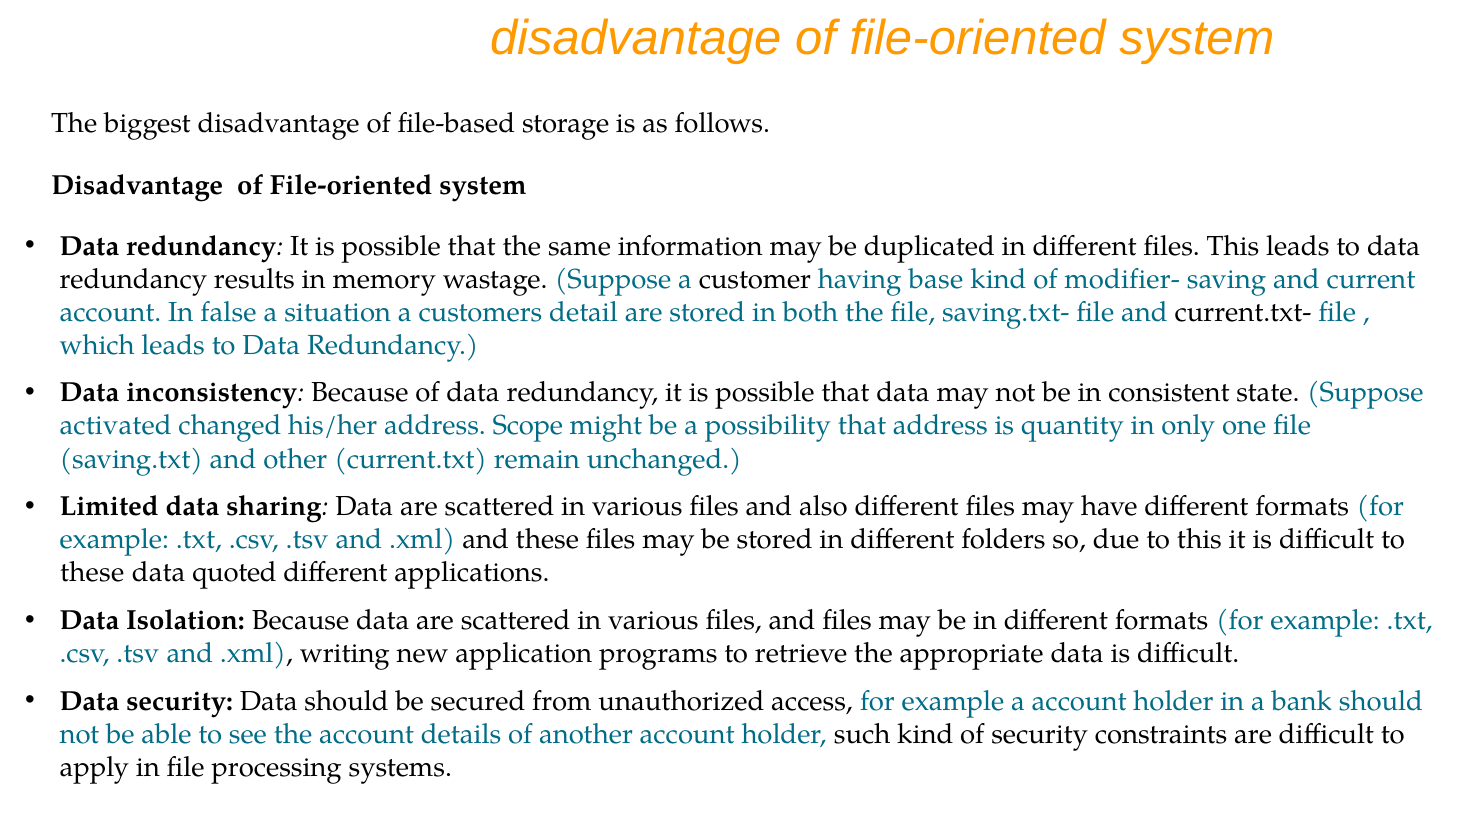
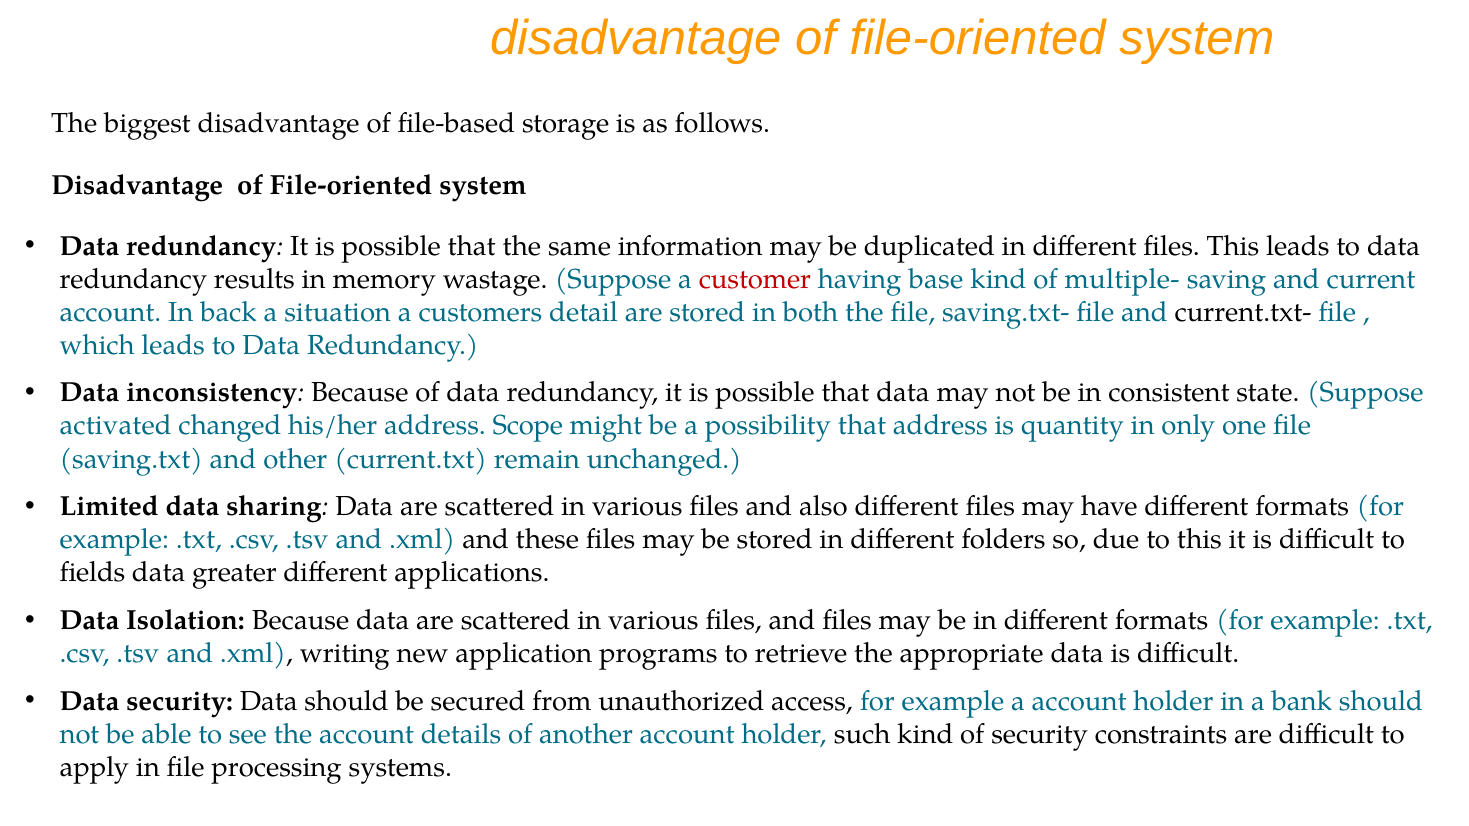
customer colour: black -> red
modifier-: modifier- -> multiple-
false: false -> back
these at (92, 573): these -> fields
quoted: quoted -> greater
